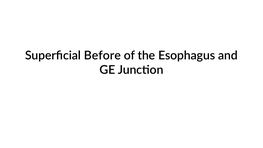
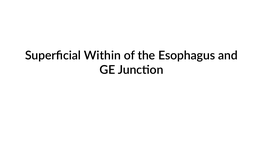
Before: Before -> Within
